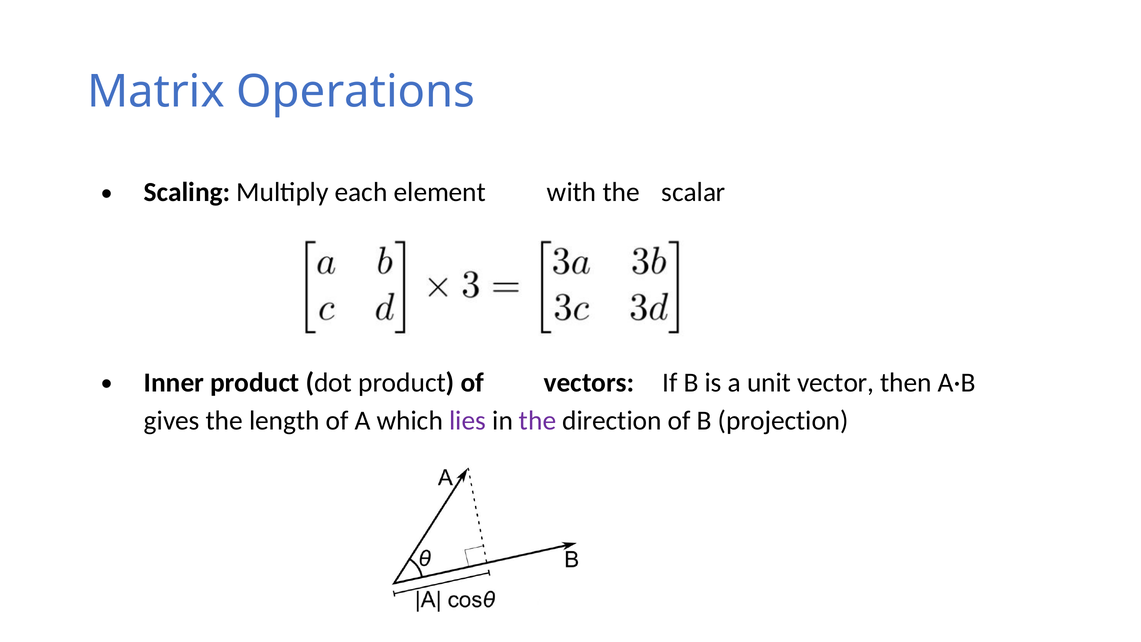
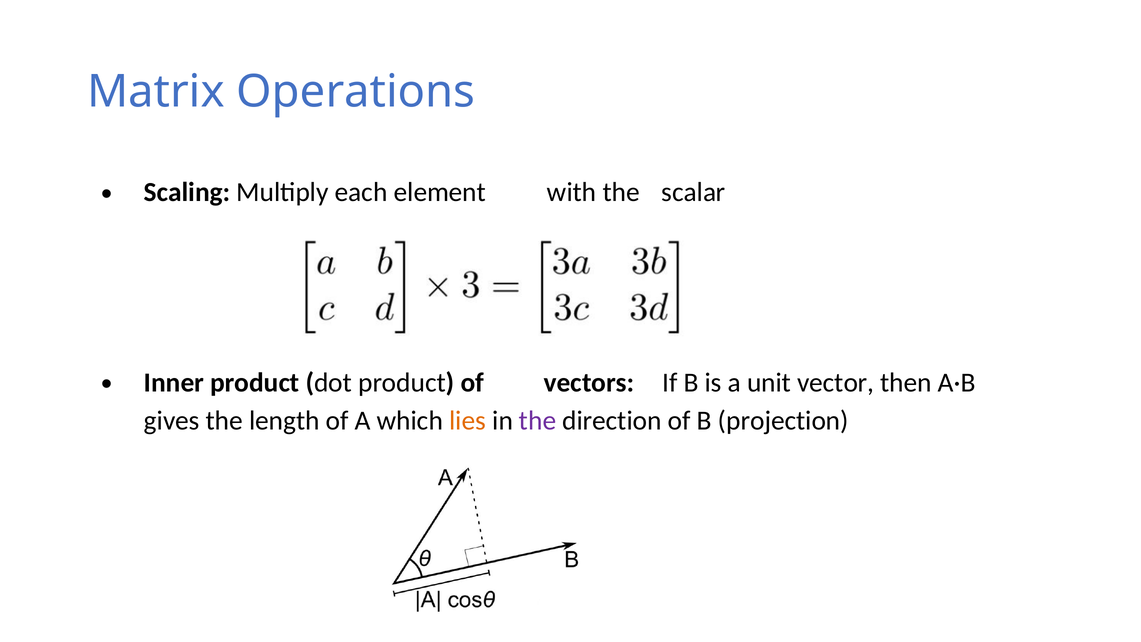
lies colour: purple -> orange
